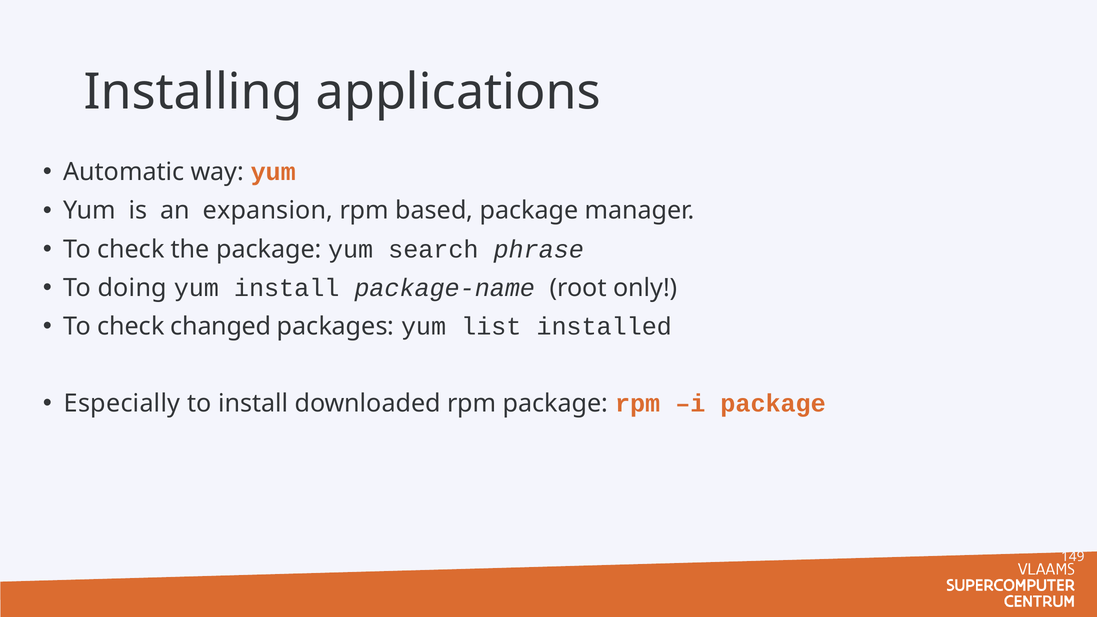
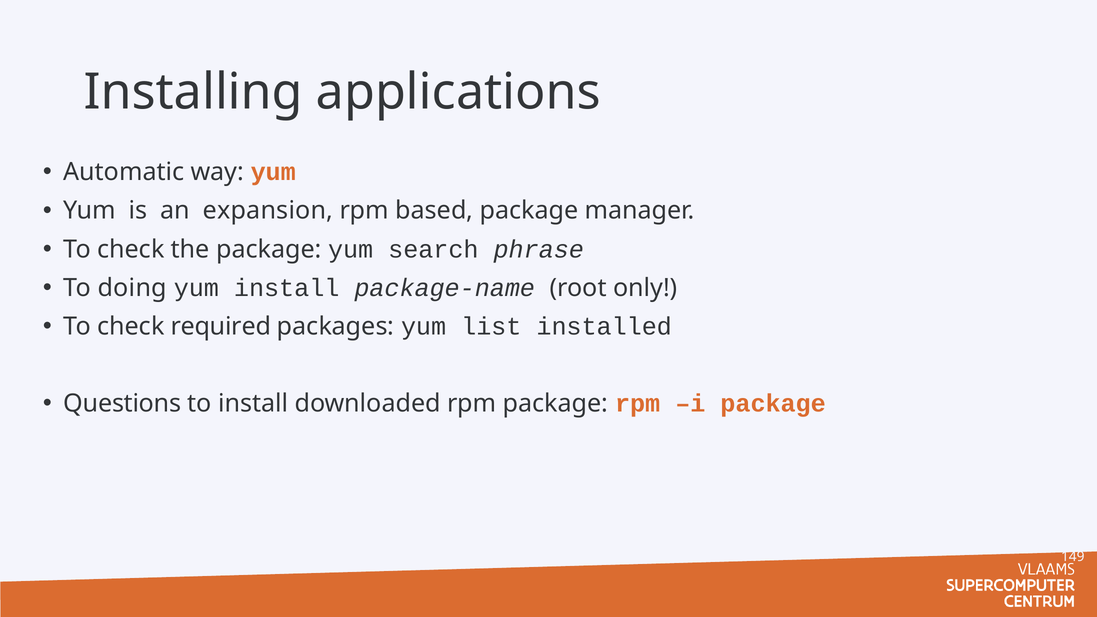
changed: changed -> required
Especially: Especially -> Questions
